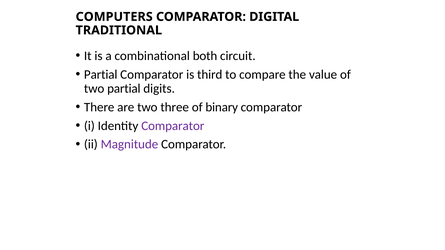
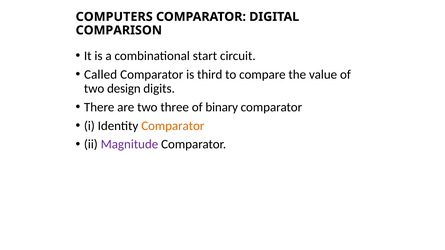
TRADITIONAL: TRADITIONAL -> COMPARISON
both: both -> start
Partial at (101, 75): Partial -> Called
two partial: partial -> design
Comparator at (173, 126) colour: purple -> orange
